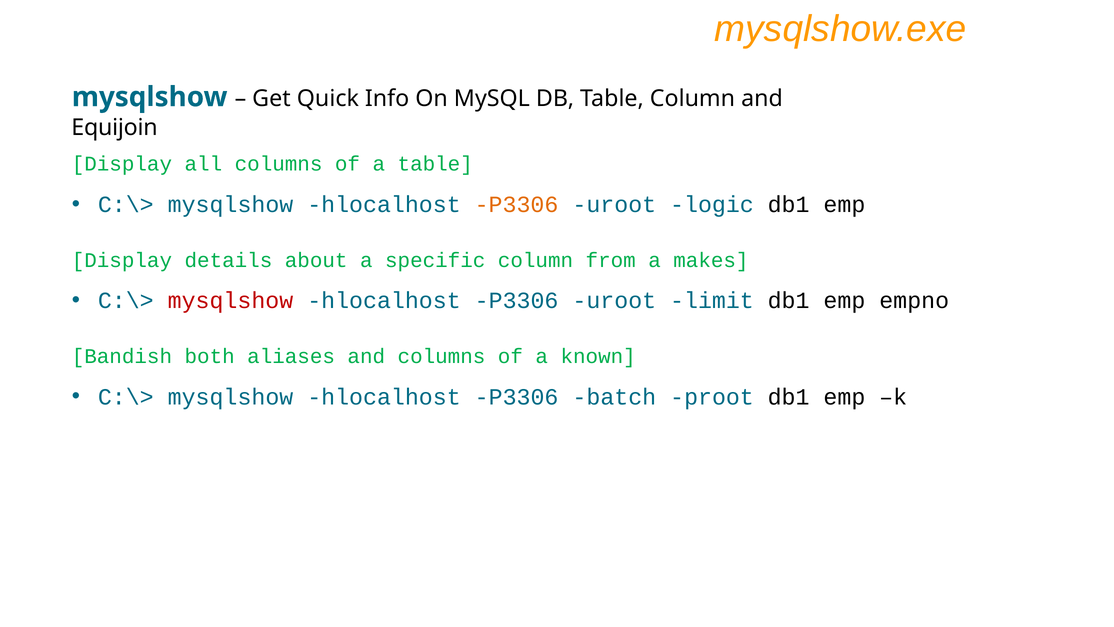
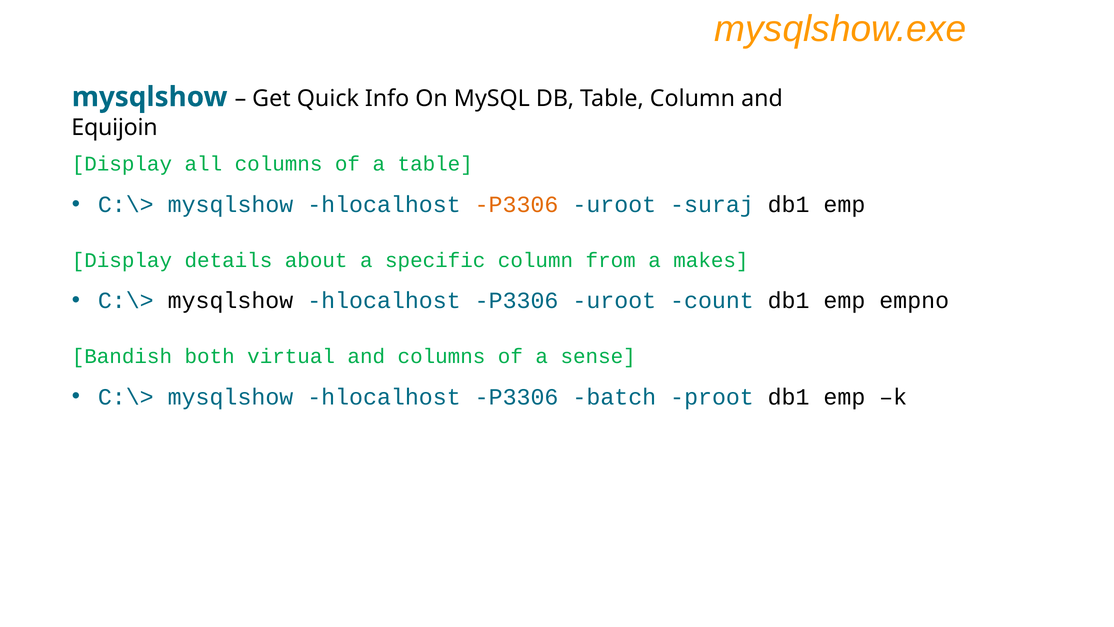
logic: logic -> suraj
mysqlshow at (230, 301) colour: red -> black
limit: limit -> count
aliases: aliases -> virtual
known: known -> sense
